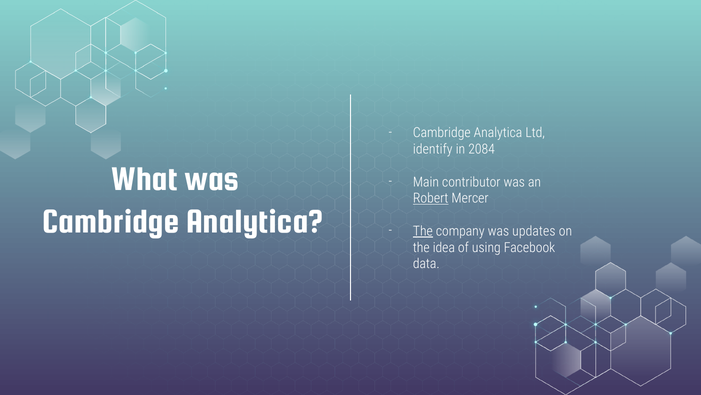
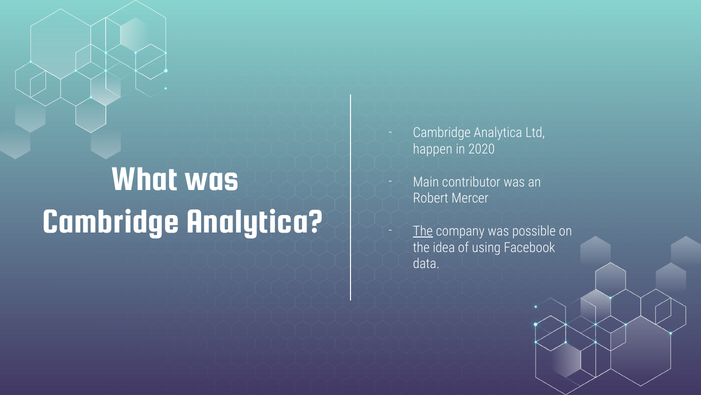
identify: identify -> happen
2084: 2084 -> 2020
Robert underline: present -> none
updates: updates -> possible
